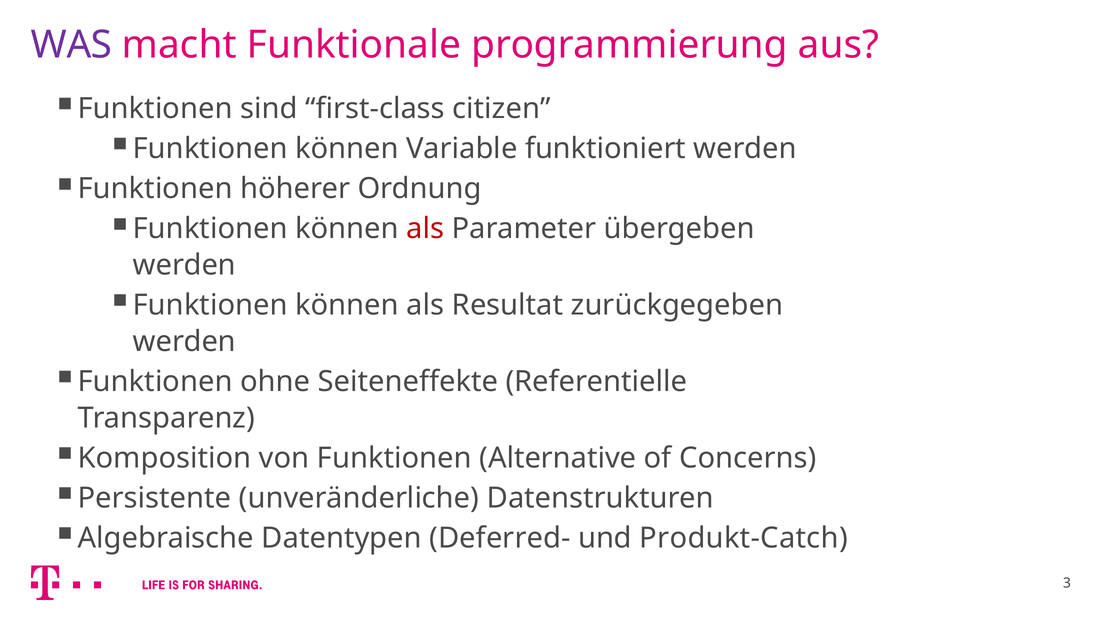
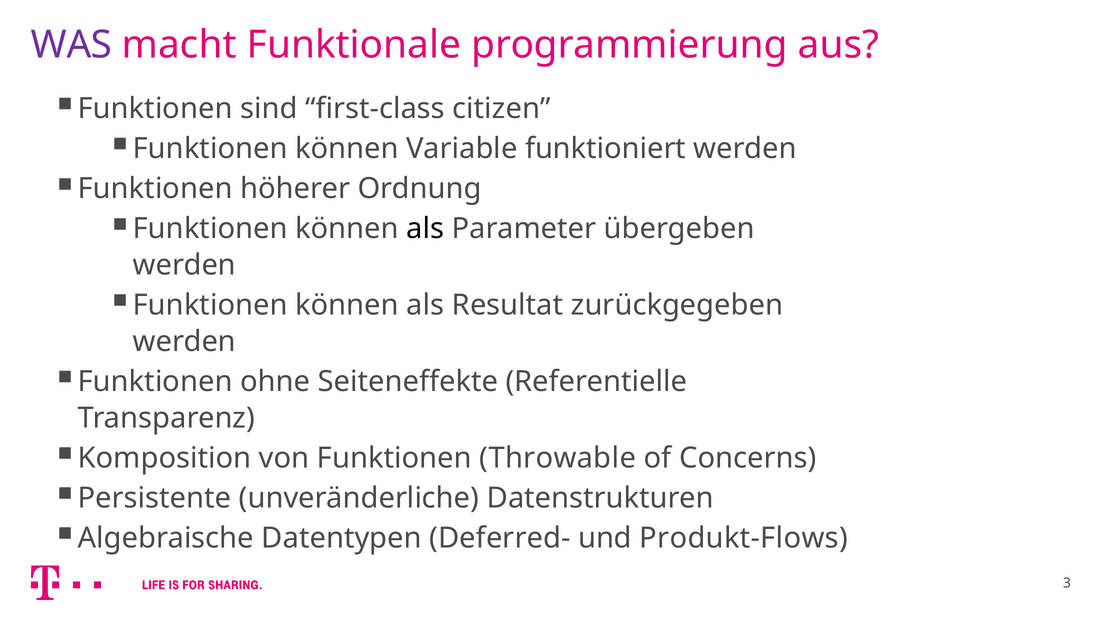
als at (425, 229) colour: red -> black
Alternative: Alternative -> Throwable
Produkt-Catch: Produkt-Catch -> Produkt-Flows
